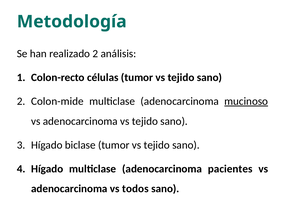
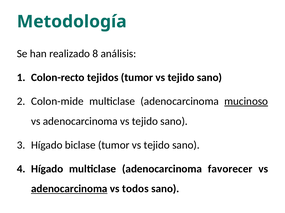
realizado 2: 2 -> 8
células: células -> tejidos
pacientes: pacientes -> favorecer
adenocarcinoma at (69, 189) underline: none -> present
